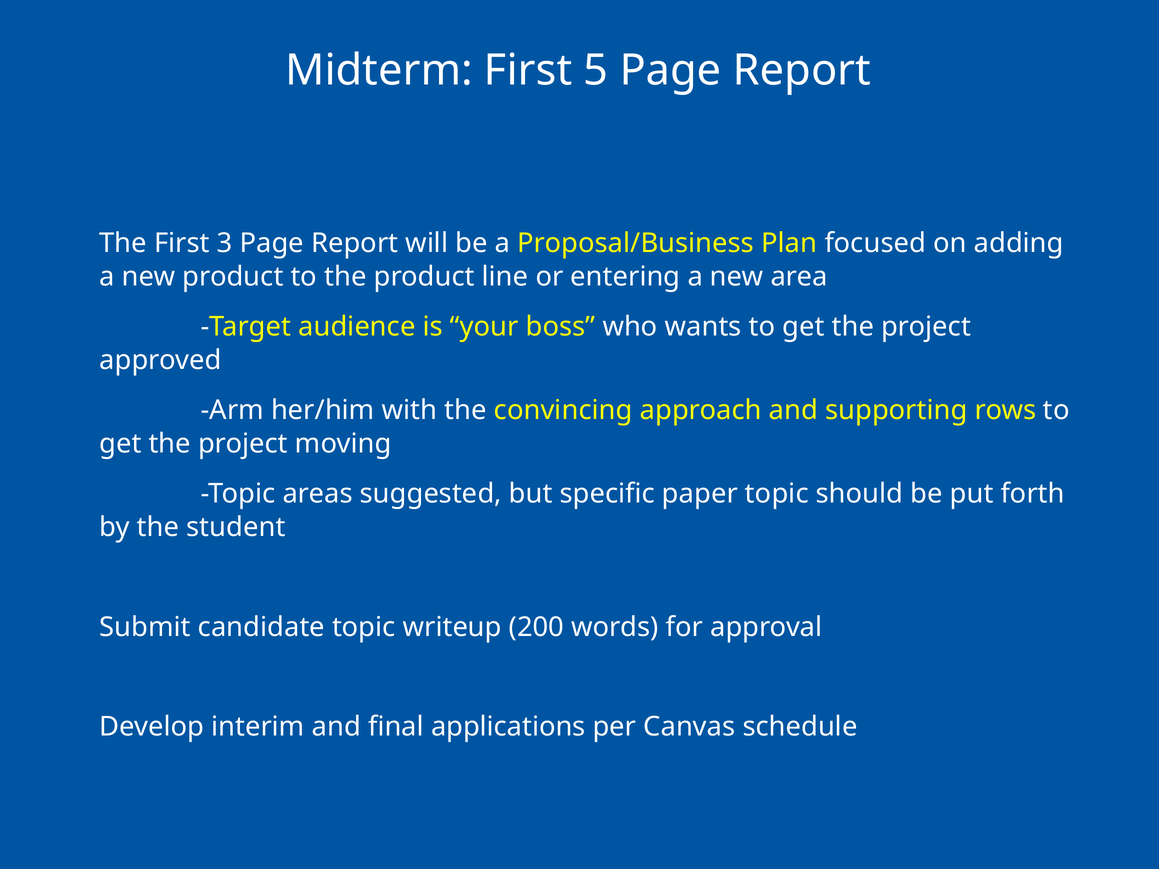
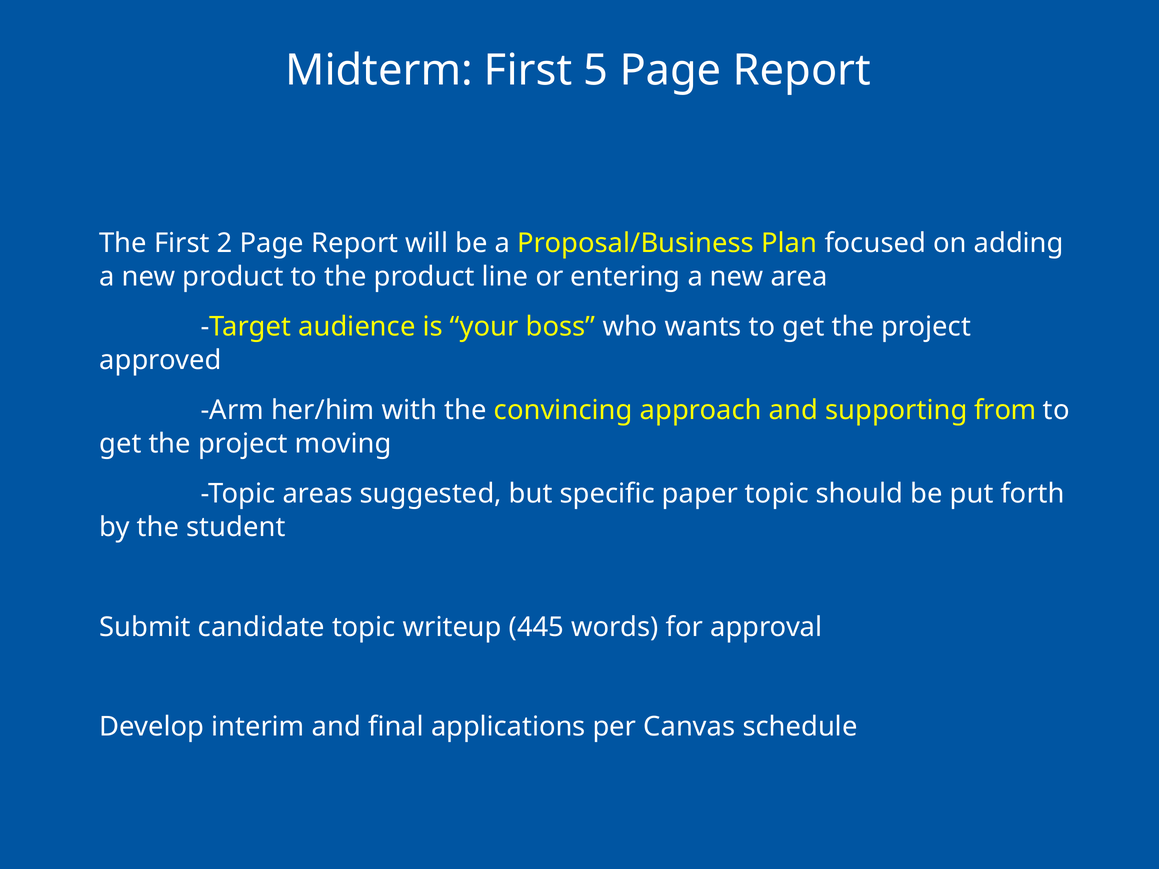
3: 3 -> 2
rows: rows -> from
200: 200 -> 445
